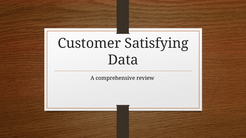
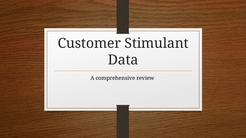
Satisfying: Satisfying -> Stimulant
